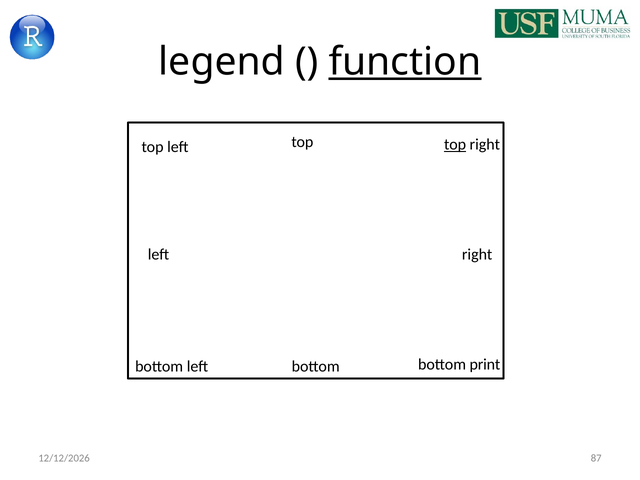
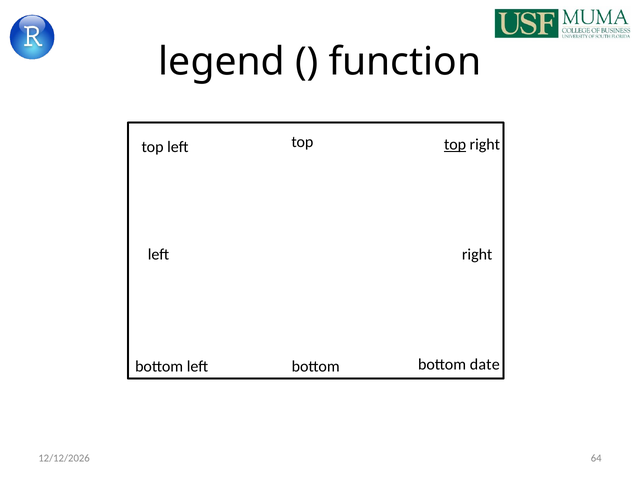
function underline: present -> none
print: print -> date
87: 87 -> 64
